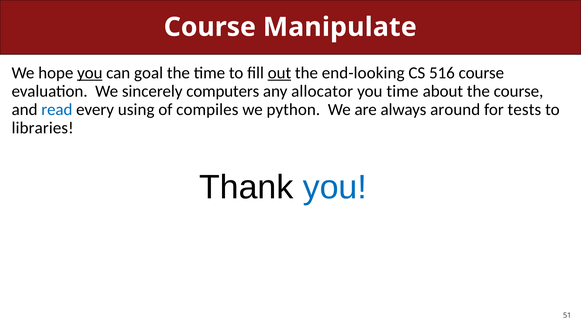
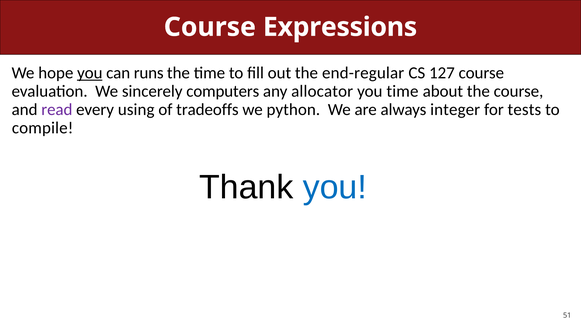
Manipulate: Manipulate -> Expressions
goal: goal -> runs
out underline: present -> none
end-looking: end-looking -> end-regular
516: 516 -> 127
read colour: blue -> purple
compiles: compiles -> tradeoffs
around: around -> integer
libraries: libraries -> compile
